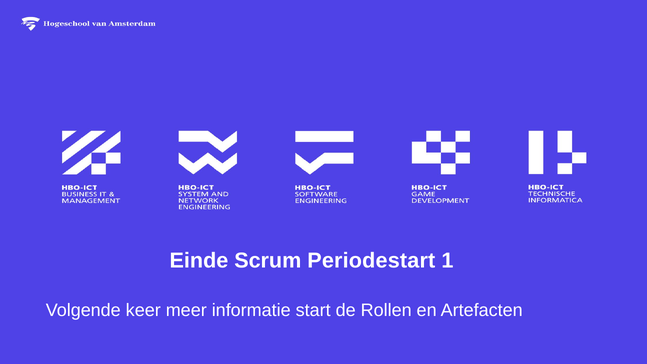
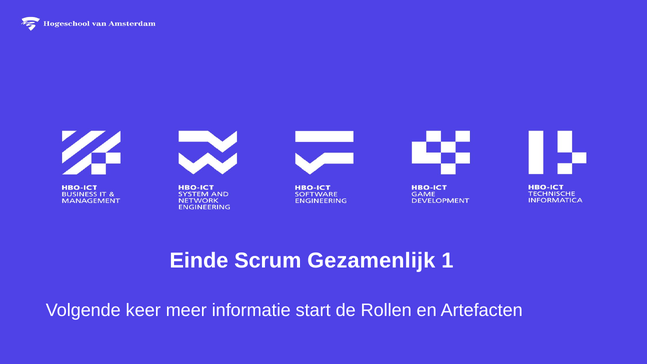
Periodestart: Periodestart -> Gezamenlijk
